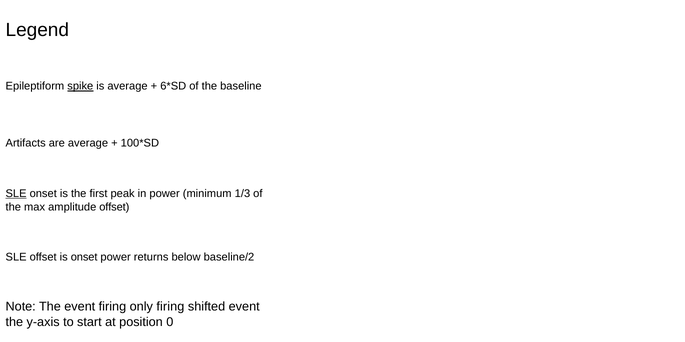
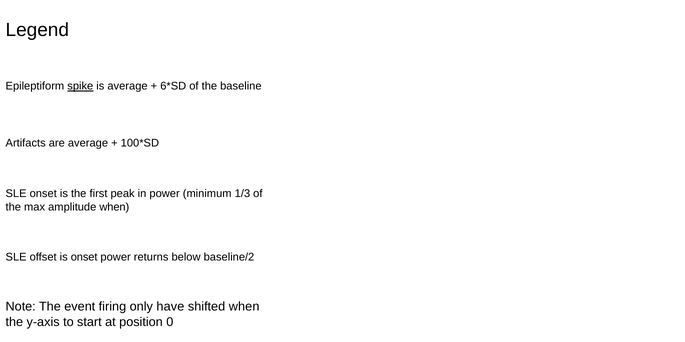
SLE at (16, 194) underline: present -> none
amplitude offset: offset -> when
only firing: firing -> have
shifted event: event -> when
